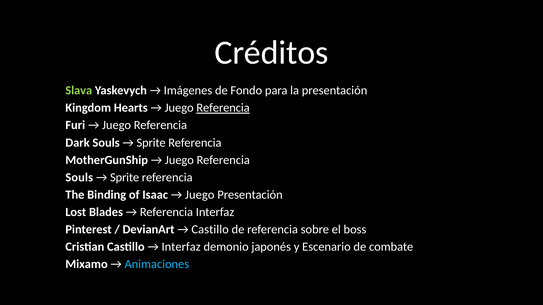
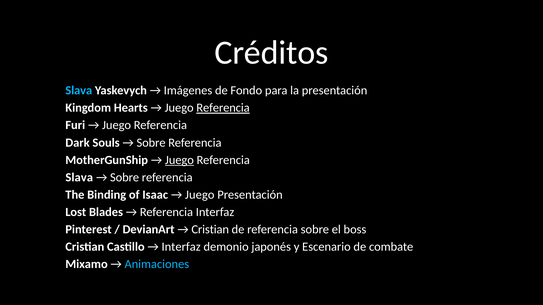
Slava at (79, 91) colour: light green -> light blue
Sprite at (151, 143): Sprite -> Sobre
Juego at (179, 160) underline: none -> present
Souls at (79, 178): Souls -> Slava
Sprite at (125, 178): Sprite -> Sobre
Castillo at (210, 230): Castillo -> Cristian
